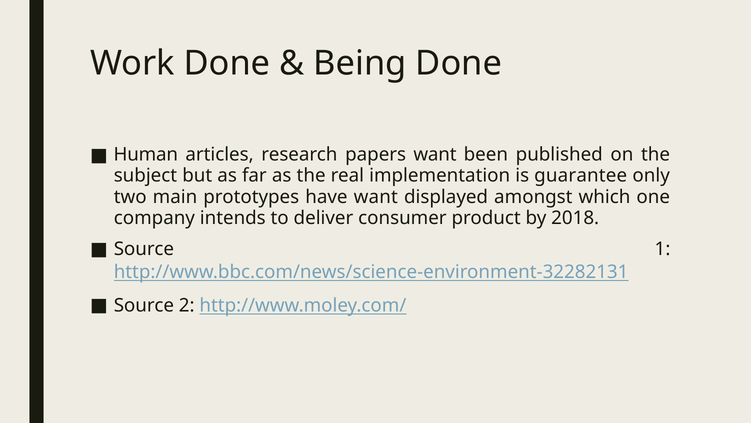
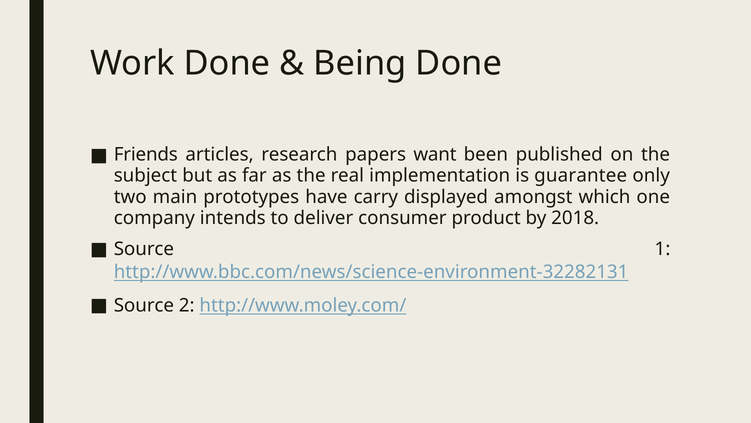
Human: Human -> Friends
have want: want -> carry
